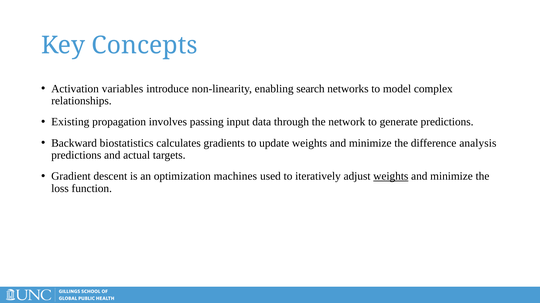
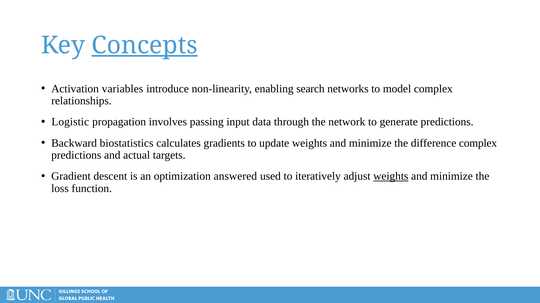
Concepts underline: none -> present
Existing: Existing -> Logistic
difference analysis: analysis -> complex
machines: machines -> answered
